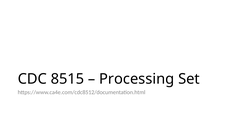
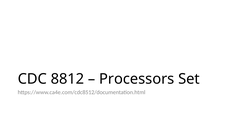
8515: 8515 -> 8812
Processing: Processing -> Processors
